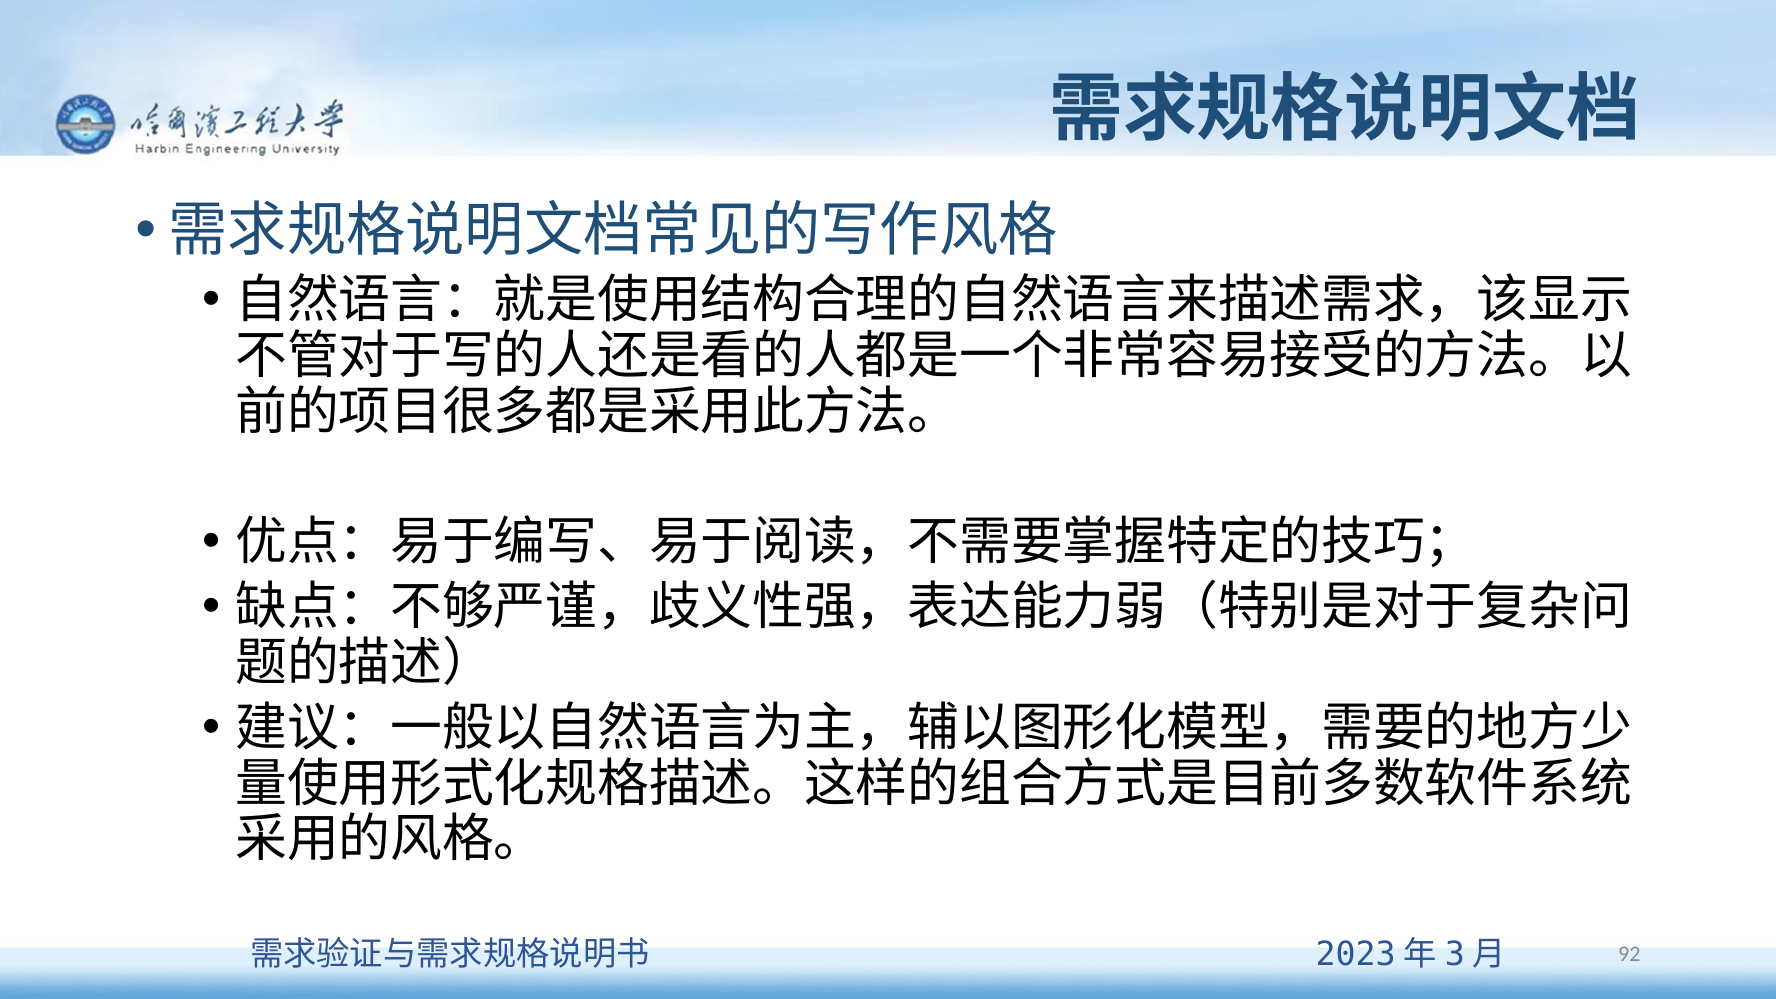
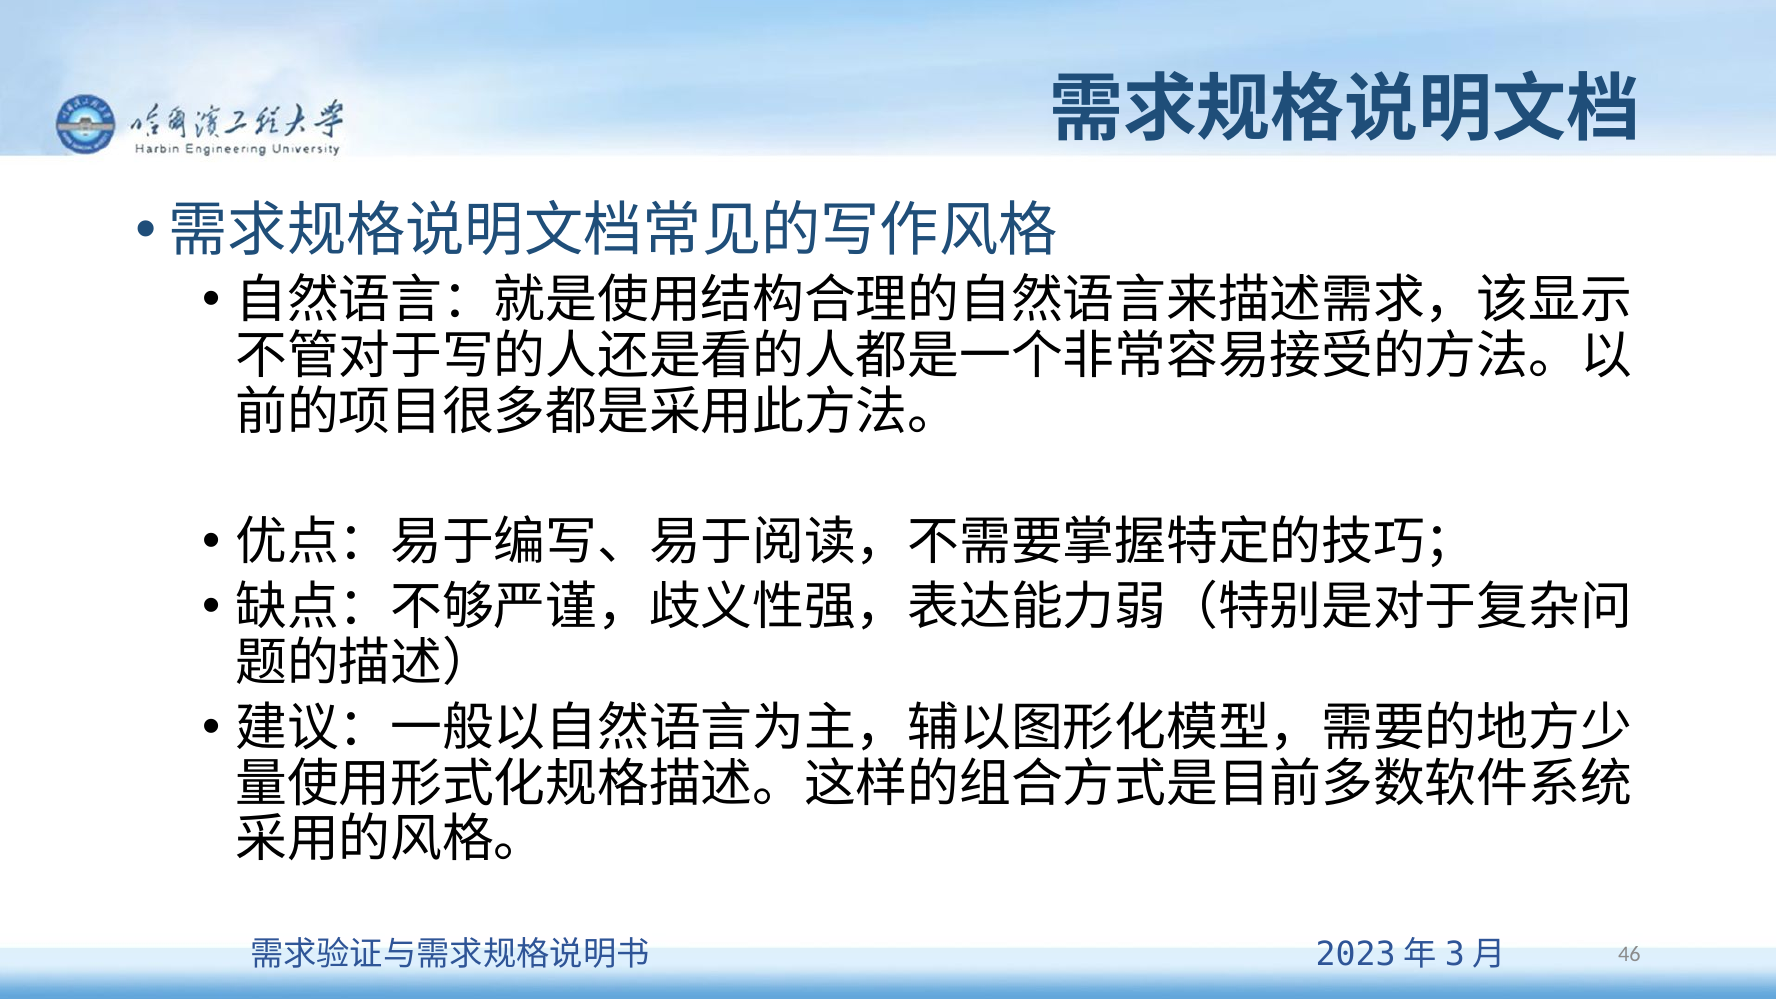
92: 92 -> 46
